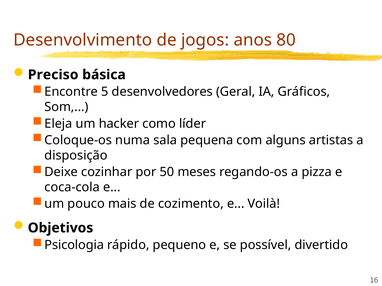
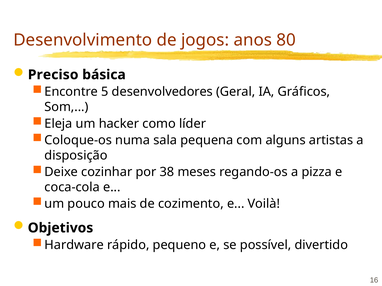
50: 50 -> 38
Psicologia: Psicologia -> Hardware
